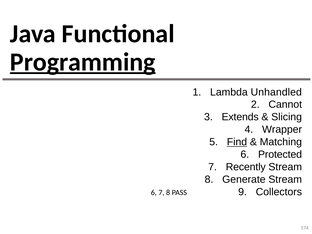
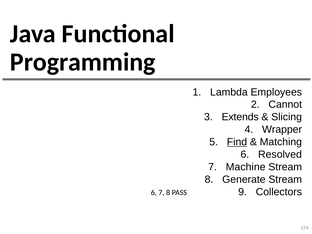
Programming underline: present -> none
Unhandled: Unhandled -> Employees
Protected: Protected -> Resolved
Recently: Recently -> Machine
